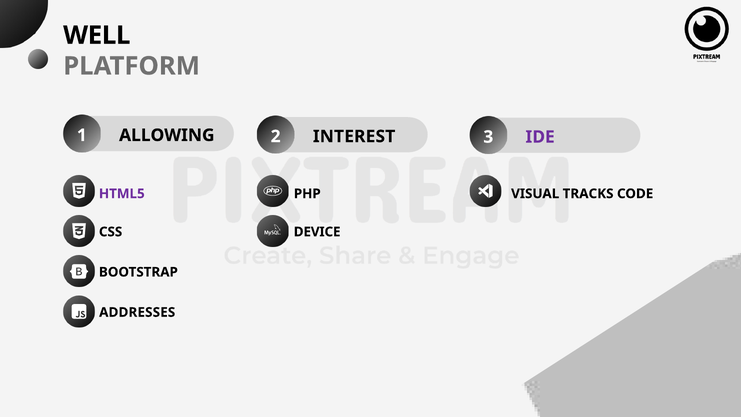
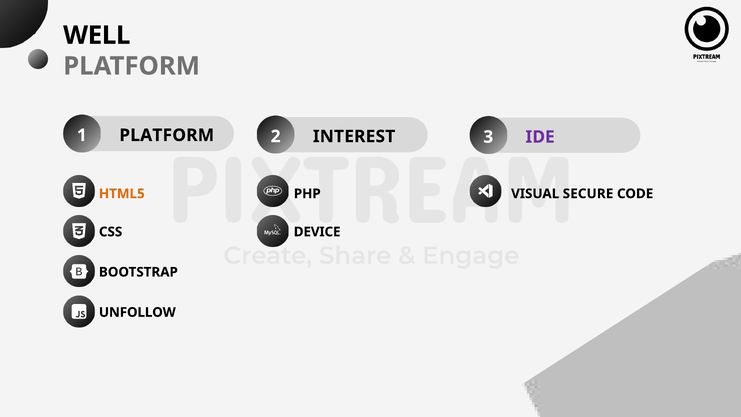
ALLOWING at (167, 135): ALLOWING -> PLATFORM
HTML5 colour: purple -> orange
TRACKS: TRACKS -> SECURE
ADDRESSES: ADDRESSES -> UNFOLLOW
